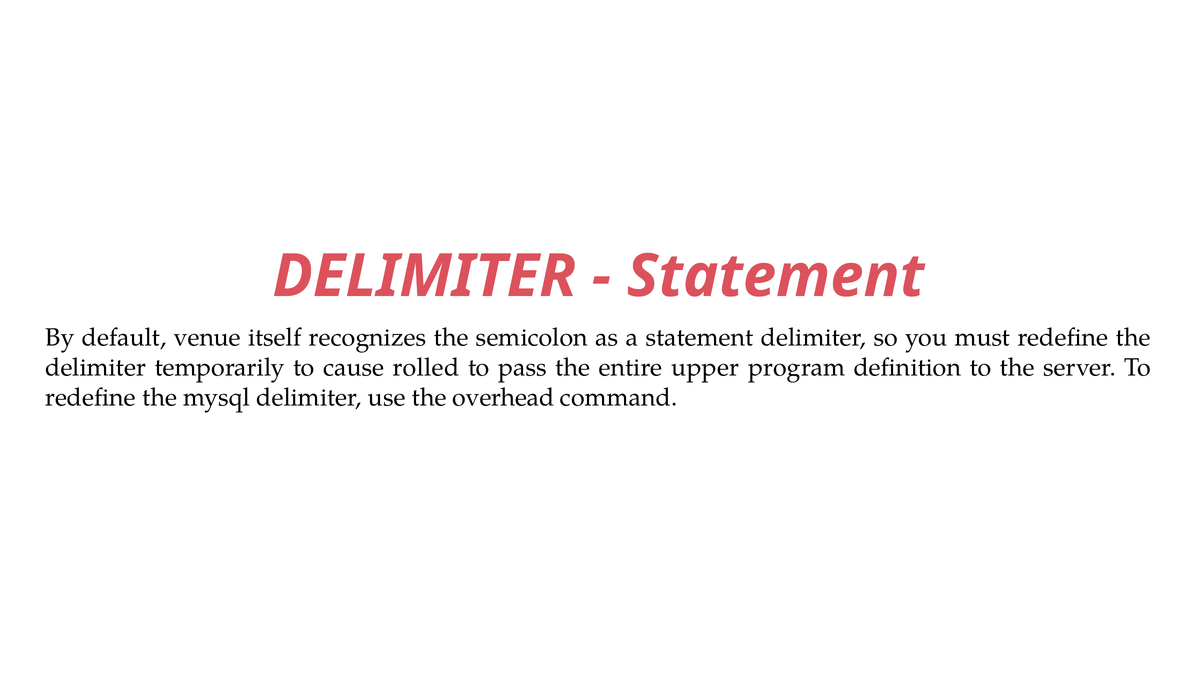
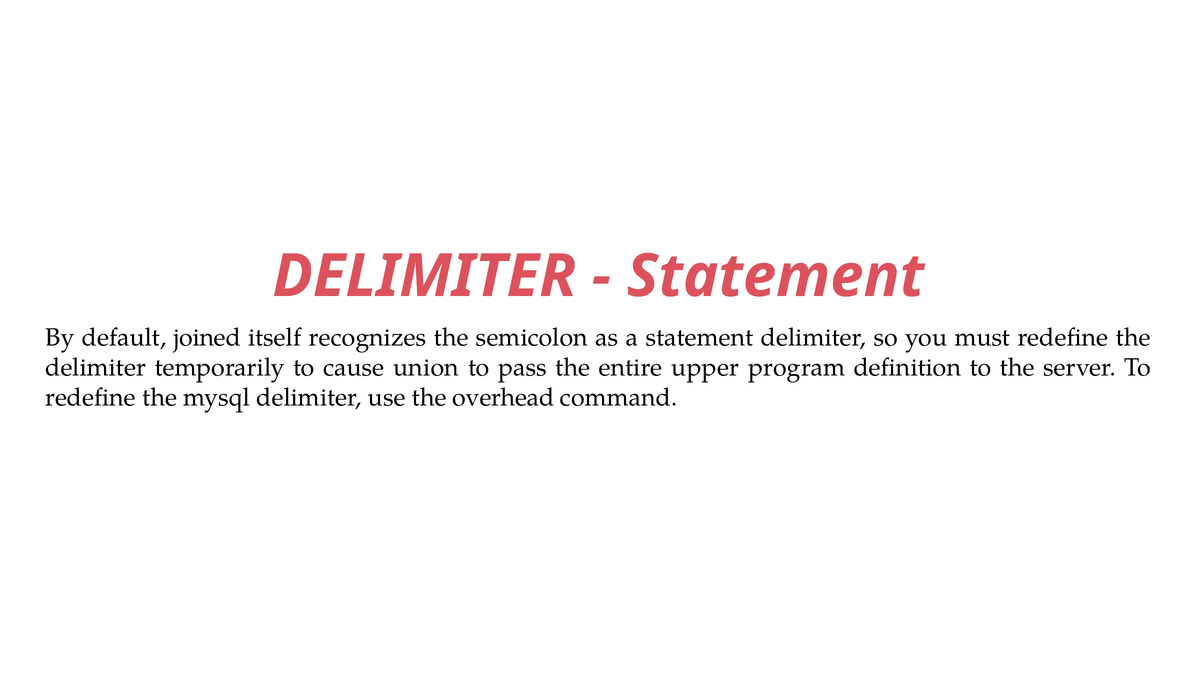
venue: venue -> joined
rolled: rolled -> union
